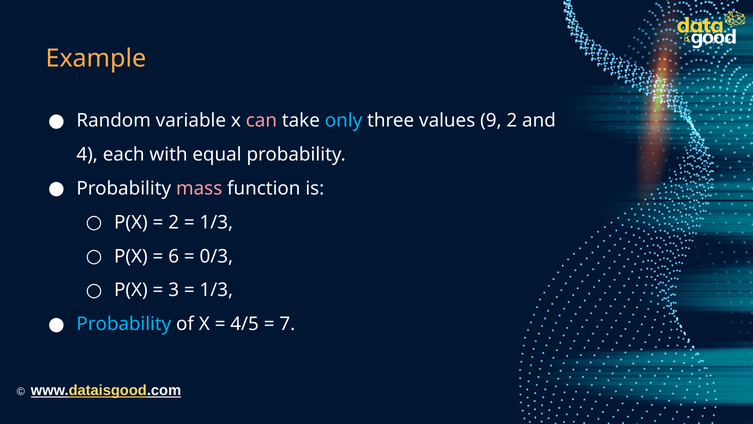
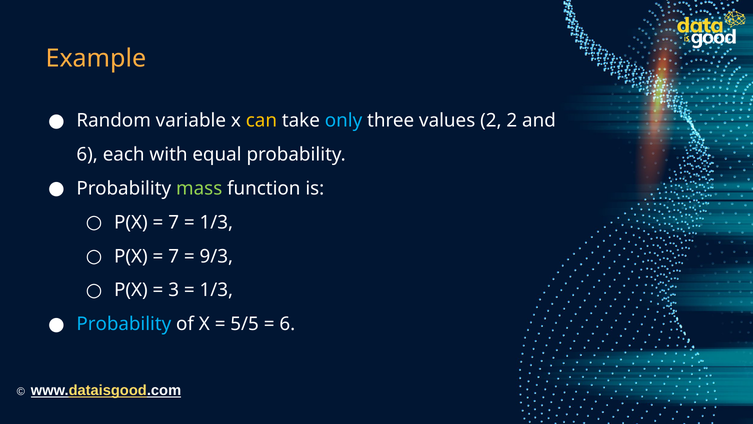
can colour: pink -> yellow
values 9: 9 -> 2
4 at (87, 154): 4 -> 6
mass colour: pink -> light green
2 at (174, 222): 2 -> 7
6 at (174, 256): 6 -> 7
0/3: 0/3 -> 9/3
4/5: 4/5 -> 5/5
7 at (287, 324): 7 -> 6
